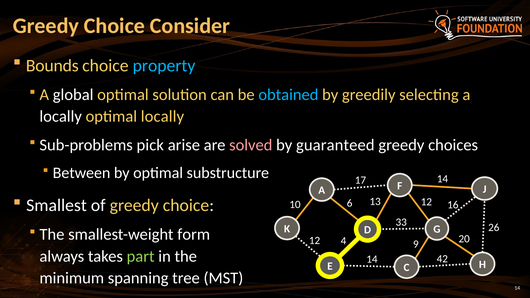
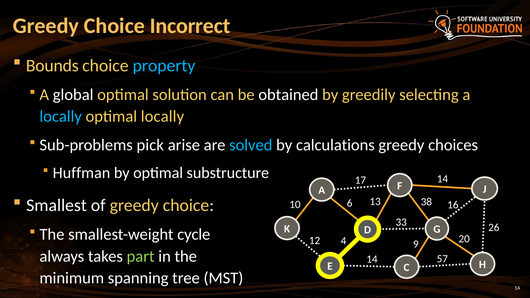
Consider: Consider -> Incorrect
obtained colour: light blue -> white
locally at (61, 117) colour: white -> light blue
solved colour: pink -> light blue
guaranteed: guaranteed -> calculations
Between: Between -> Huffman
13 12: 12 -> 38
form: form -> cycle
42: 42 -> 57
